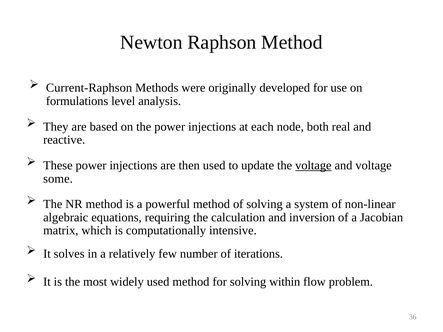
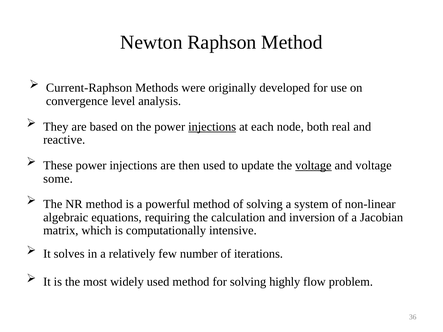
formulations: formulations -> convergence
injections at (212, 127) underline: none -> present
within: within -> highly
